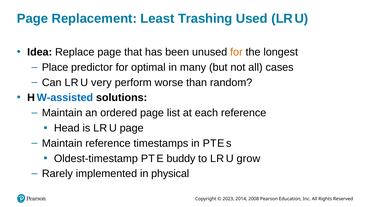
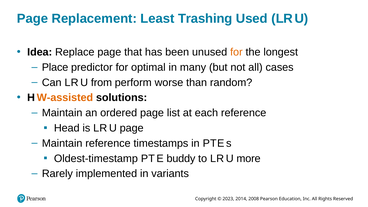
very: very -> from
W-assisted colour: blue -> orange
grow: grow -> more
physical: physical -> variants
